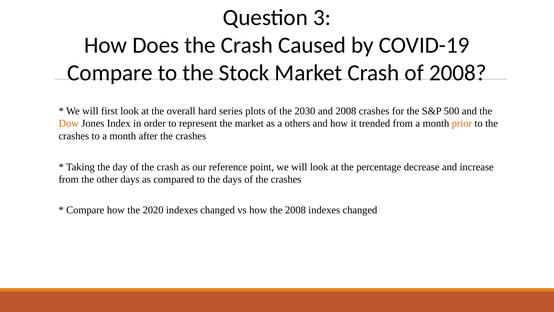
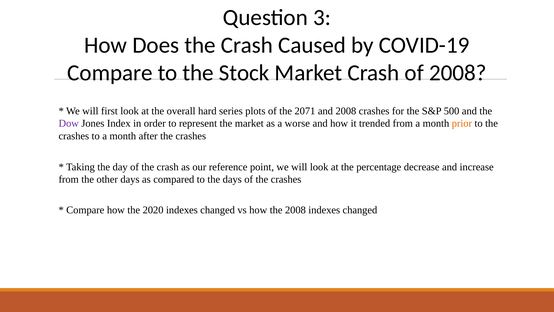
2030: 2030 -> 2071
Dow colour: orange -> purple
others: others -> worse
